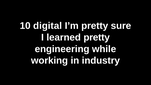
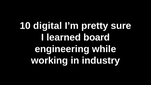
learned pretty: pretty -> board
